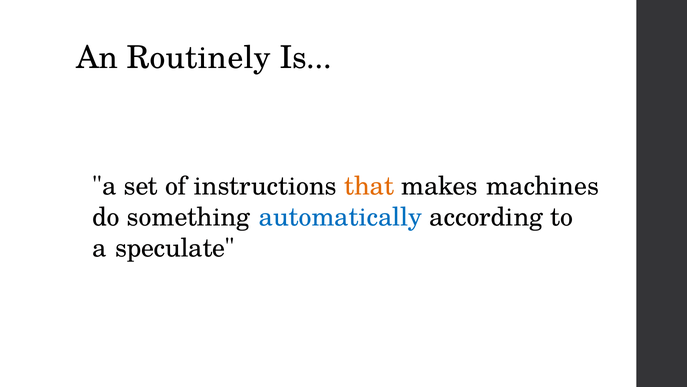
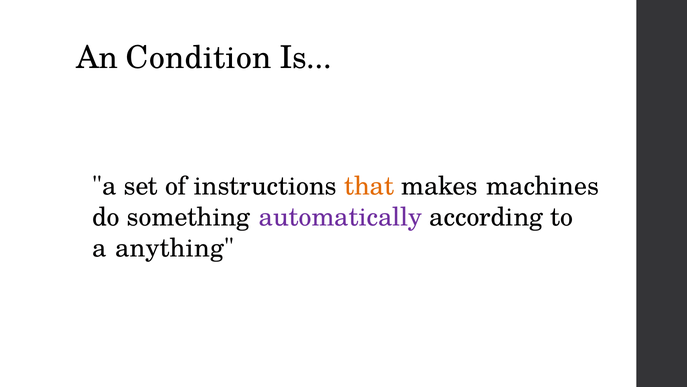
Routinely: Routinely -> Condition
automatically colour: blue -> purple
speculate: speculate -> anything
